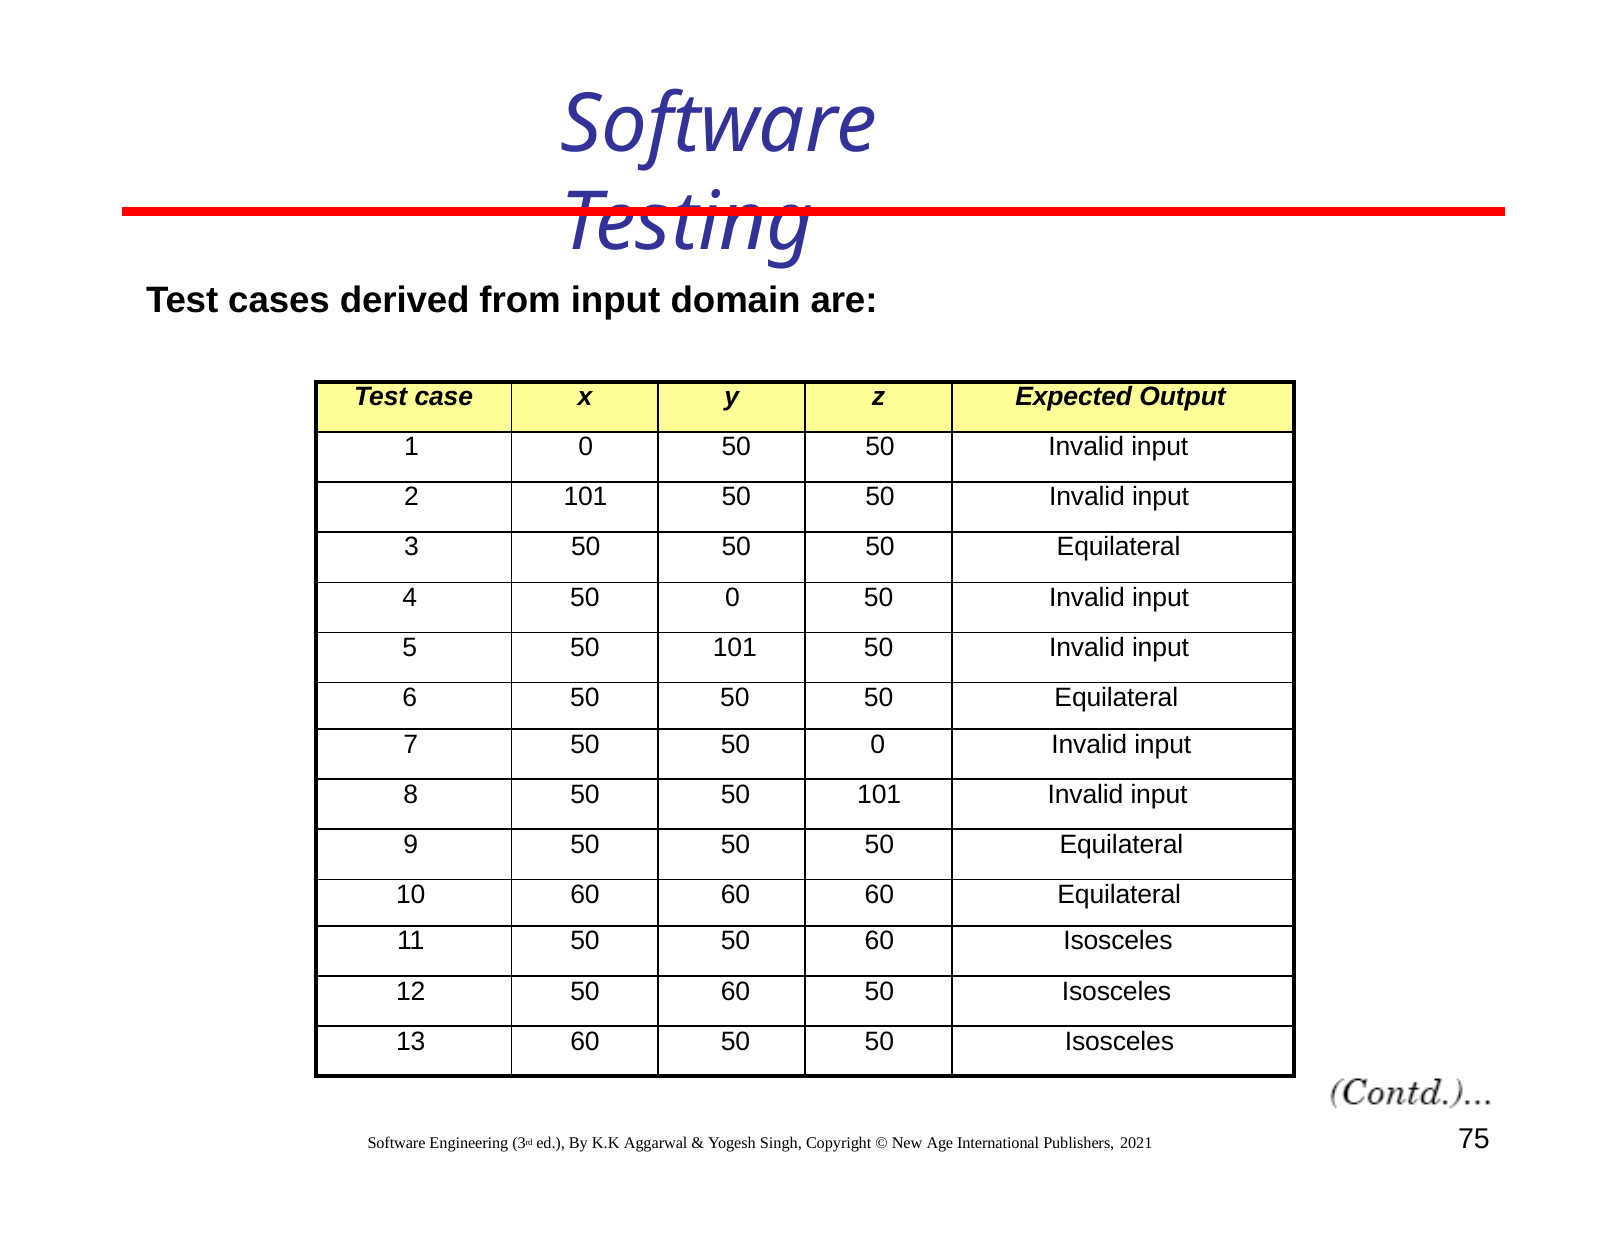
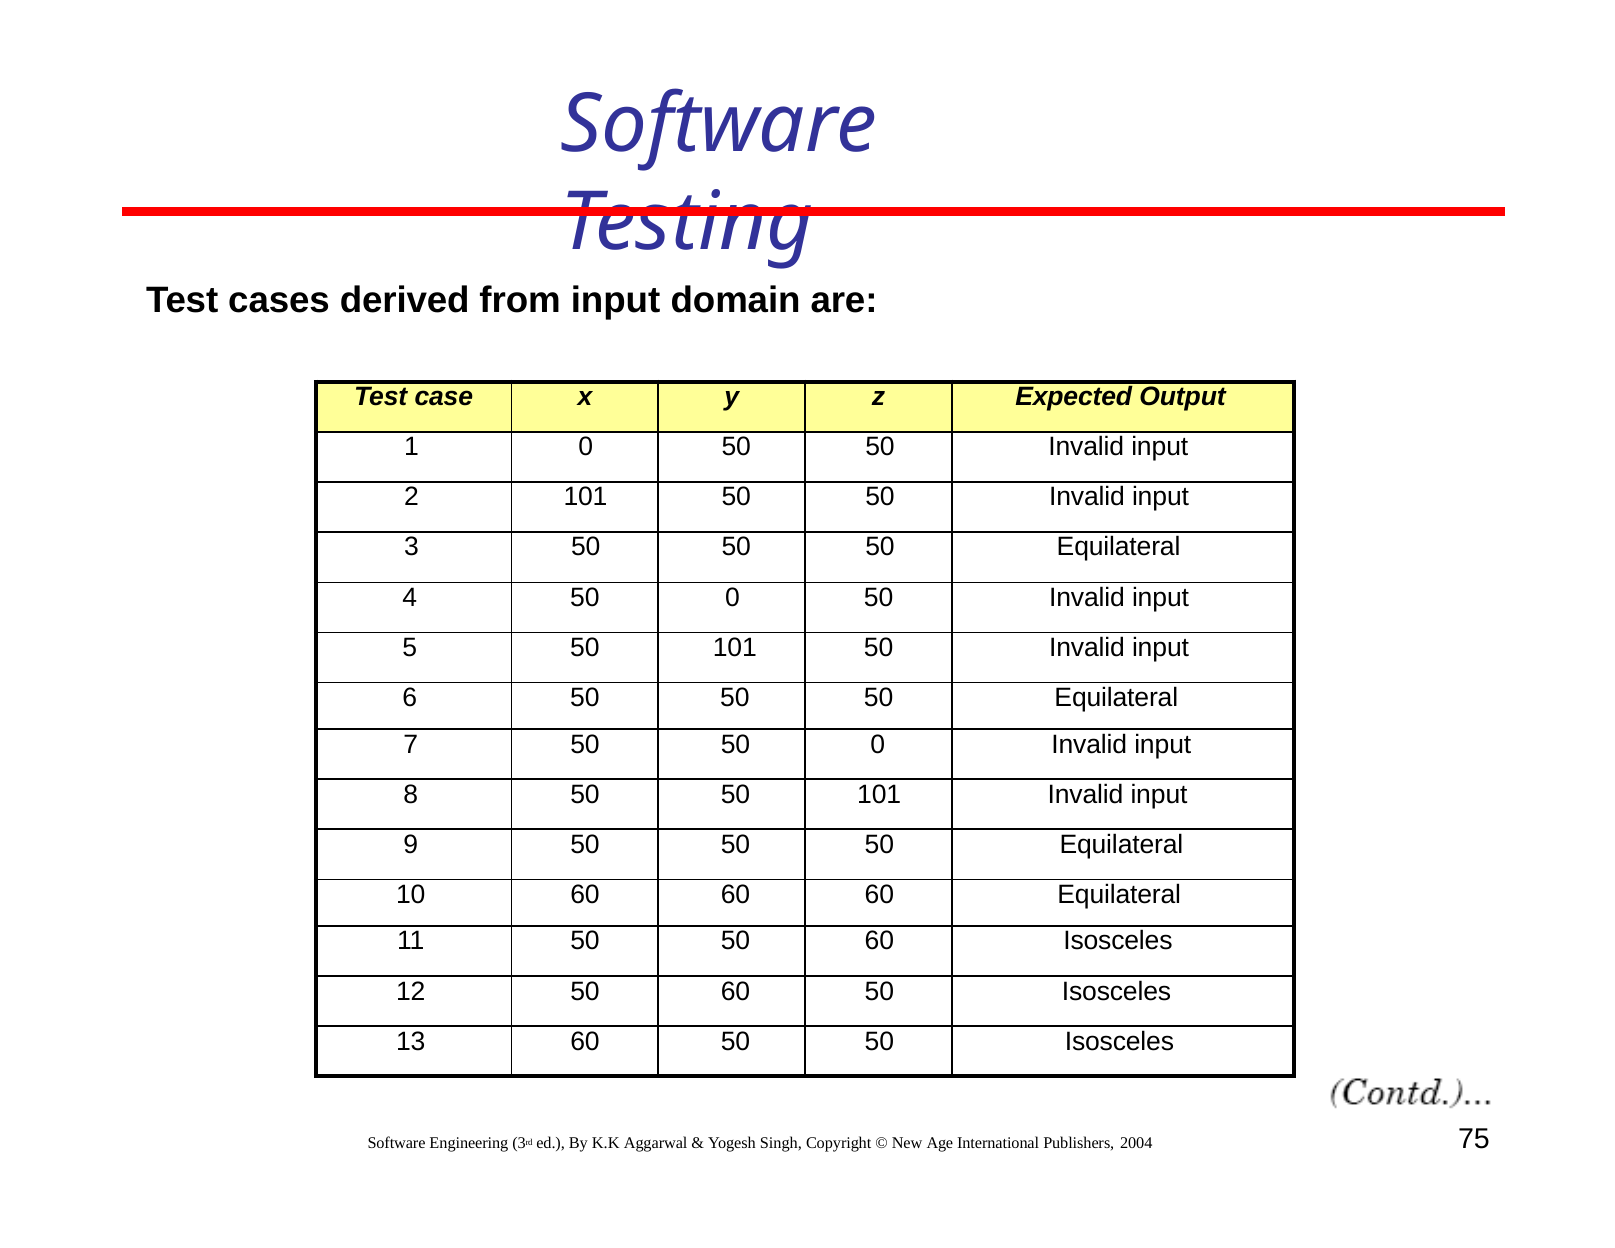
2021: 2021 -> 2004
